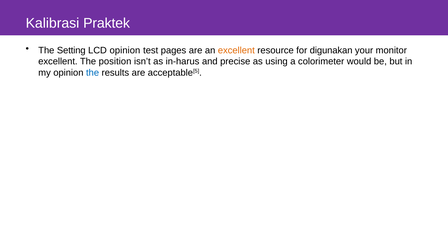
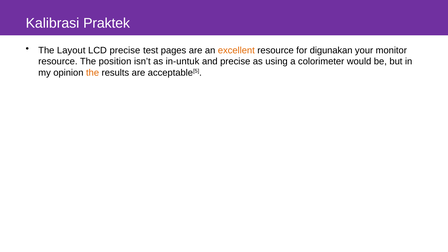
Setting: Setting -> Layout
LCD opinion: opinion -> precise
excellent at (58, 61): excellent -> resource
in-harus: in-harus -> in-untuk
the at (93, 73) colour: blue -> orange
